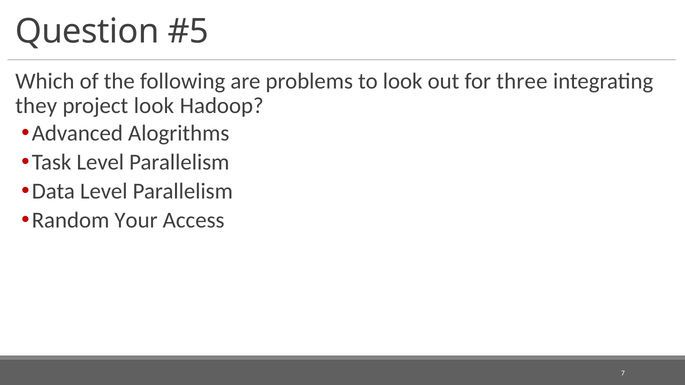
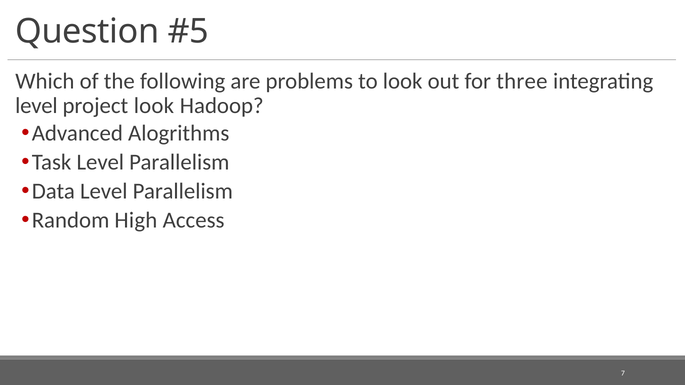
they at (36, 106): they -> level
Your: Your -> High
